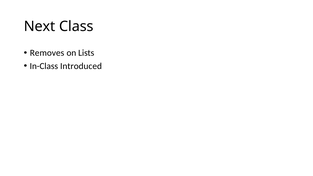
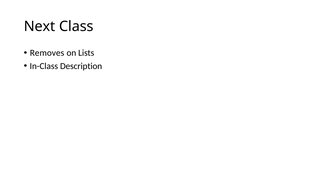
Introduced: Introduced -> Description
